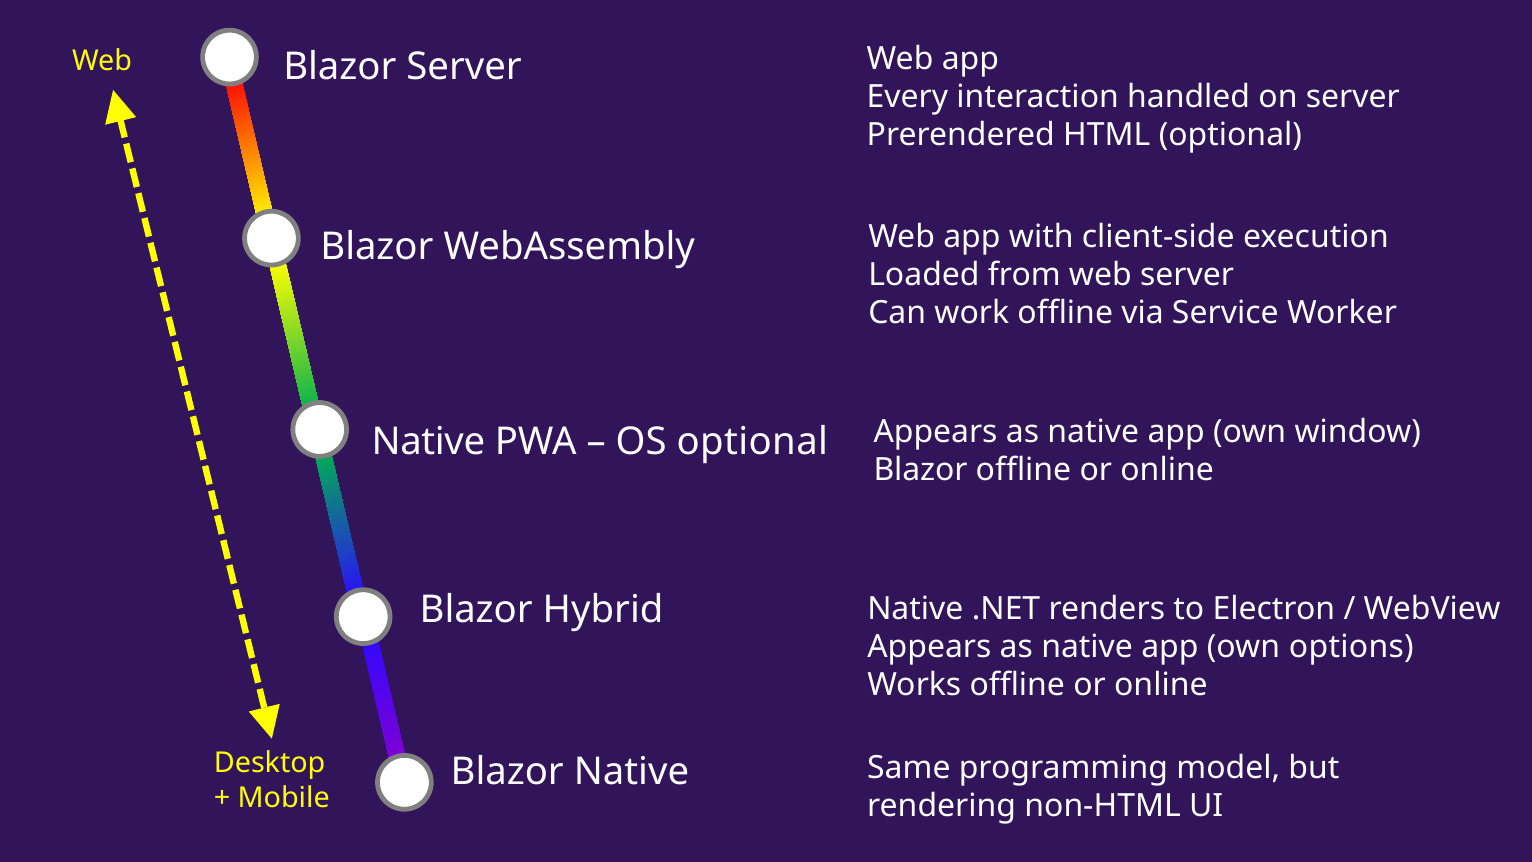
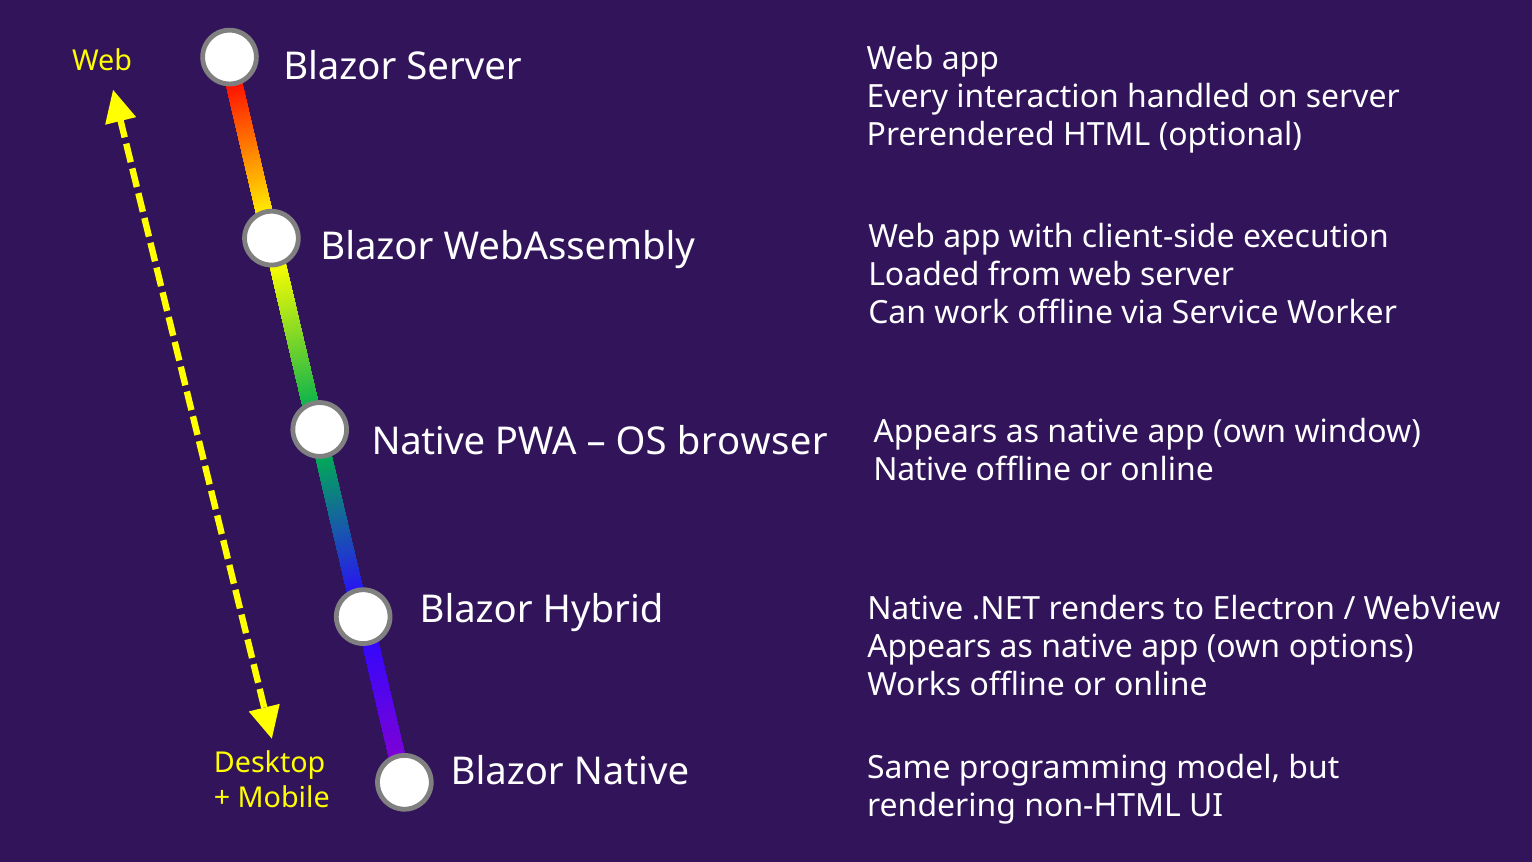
OS optional: optional -> browser
Blazor at (921, 470): Blazor -> Native
